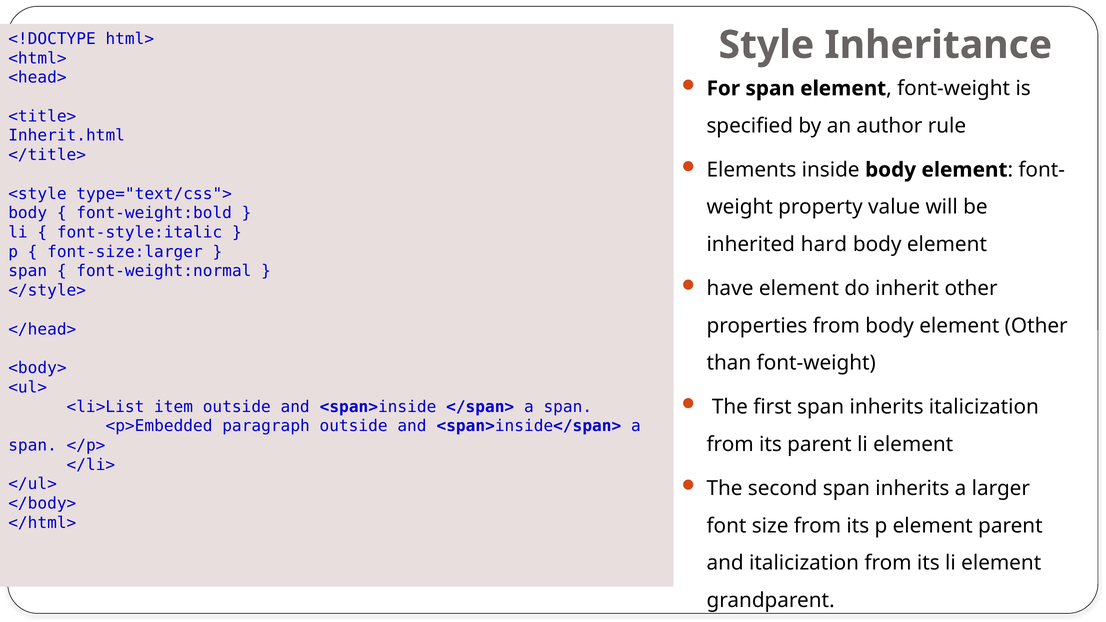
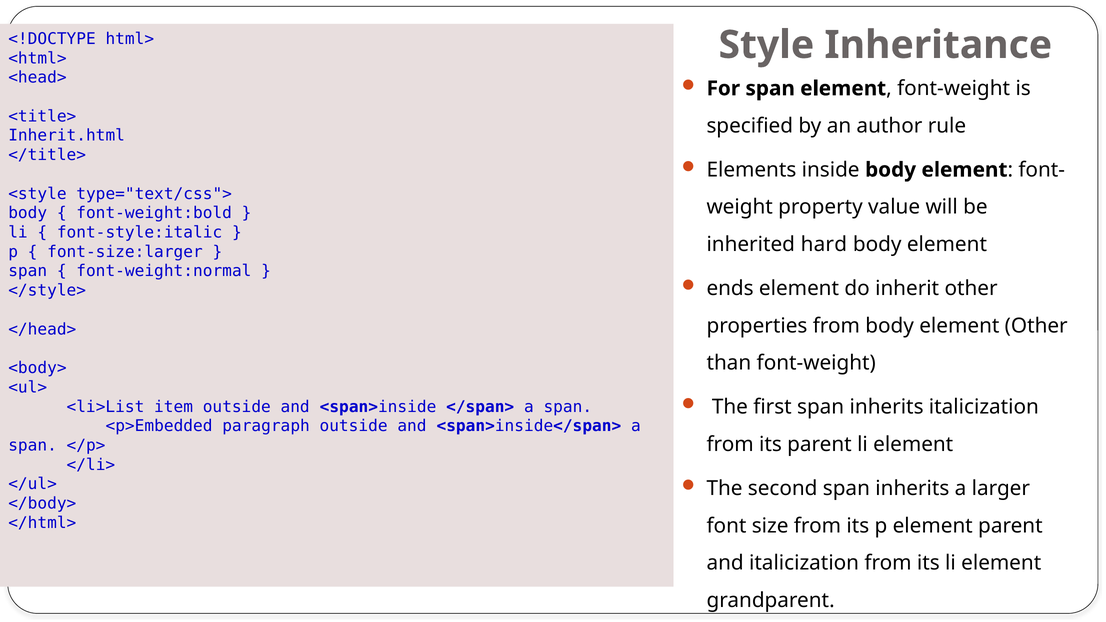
have: have -> ends
